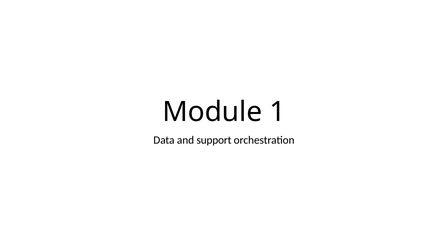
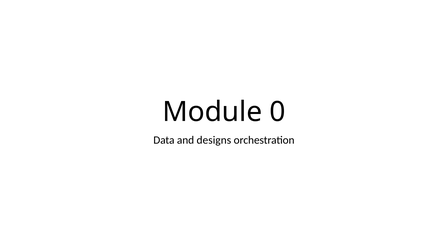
1: 1 -> 0
support: support -> designs
